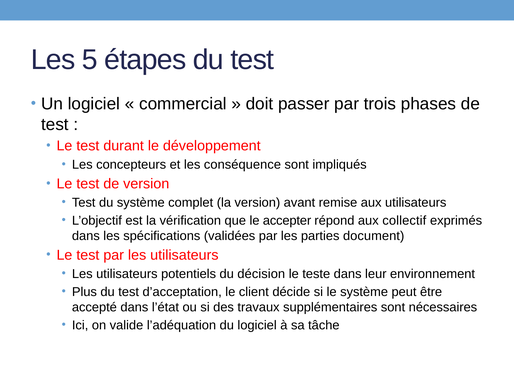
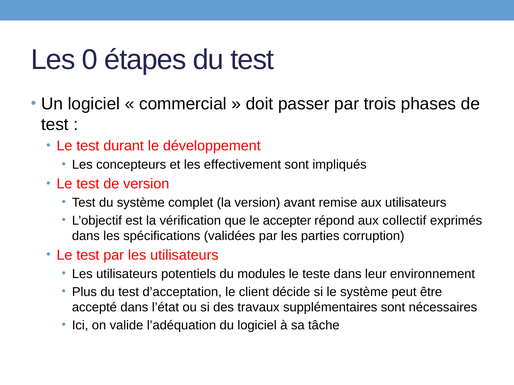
5: 5 -> 0
conséquence: conséquence -> effectivement
document: document -> corruption
décision: décision -> modules
